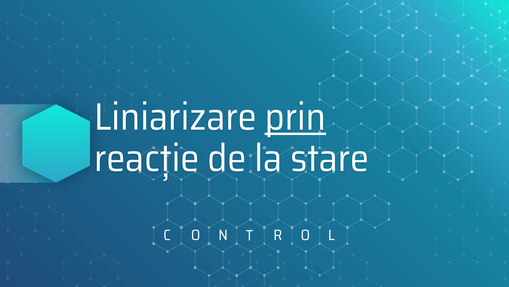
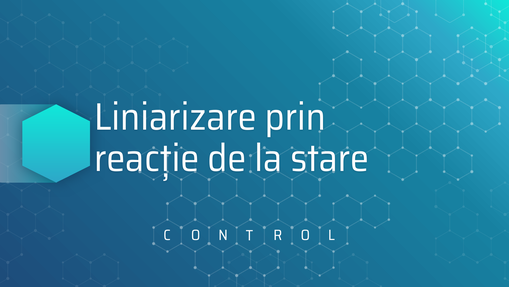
prin underline: present -> none
